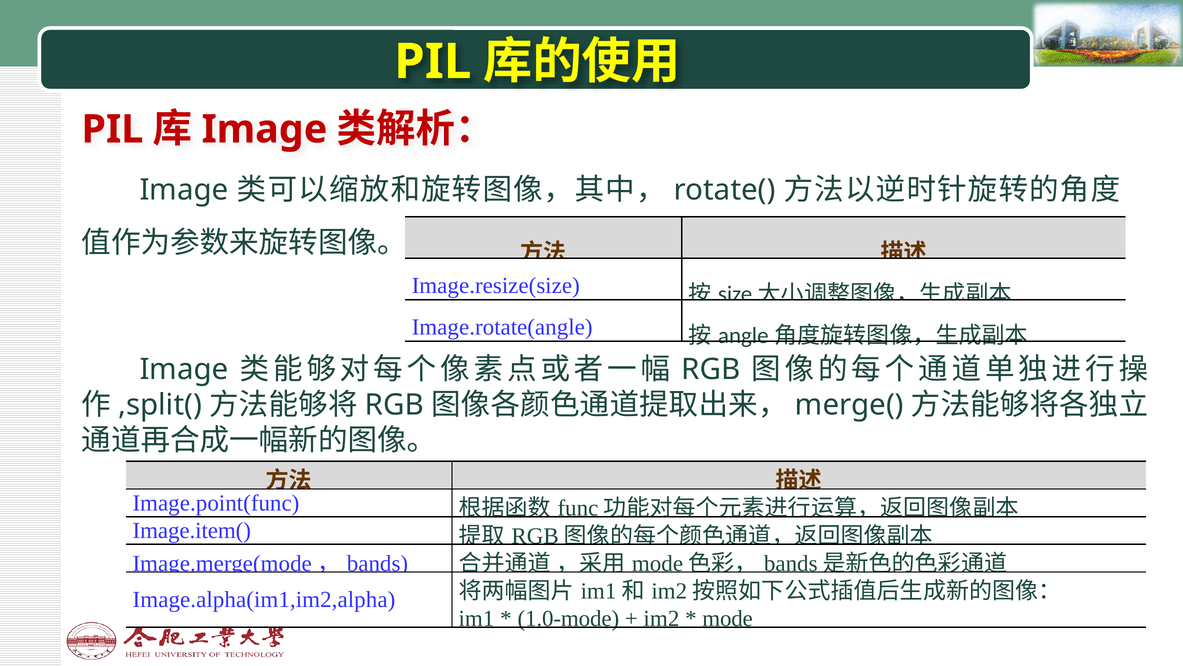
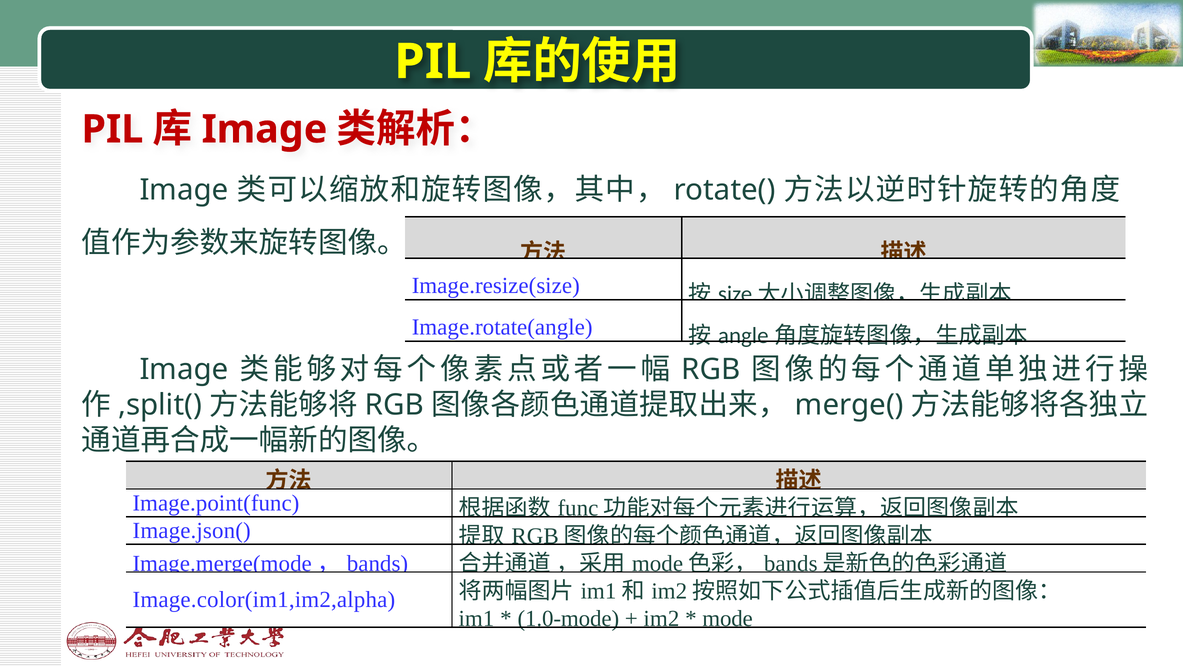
Image.item(: Image.item( -> Image.json(
Image.alpha(im1,im2,alpha: Image.alpha(im1,im2,alpha -> Image.color(im1,im2,alpha
